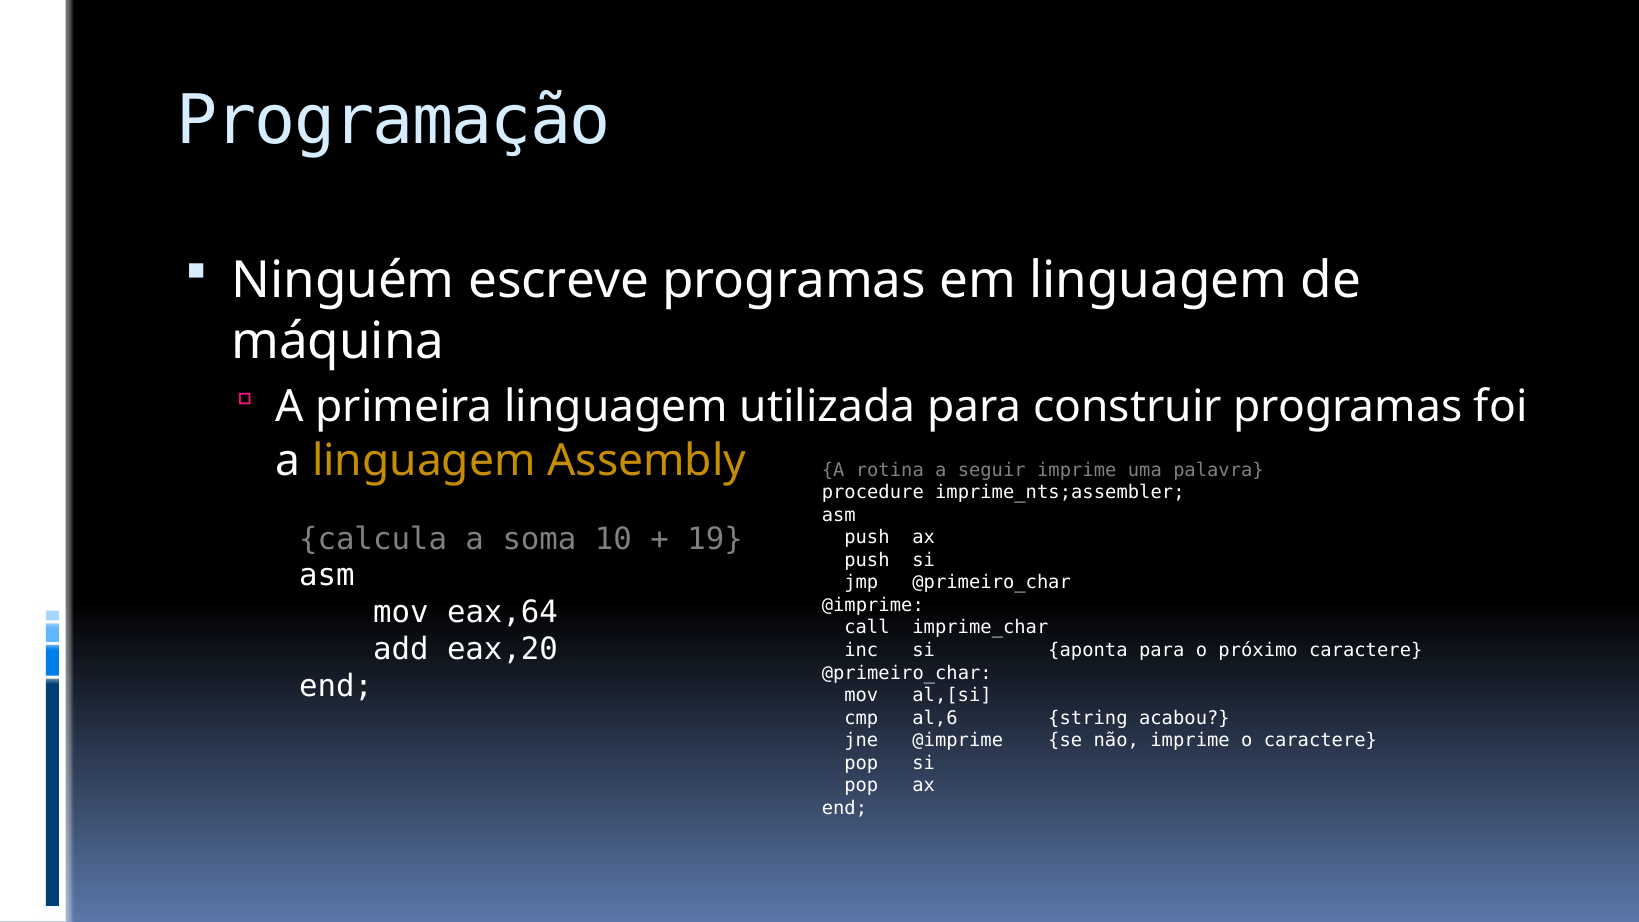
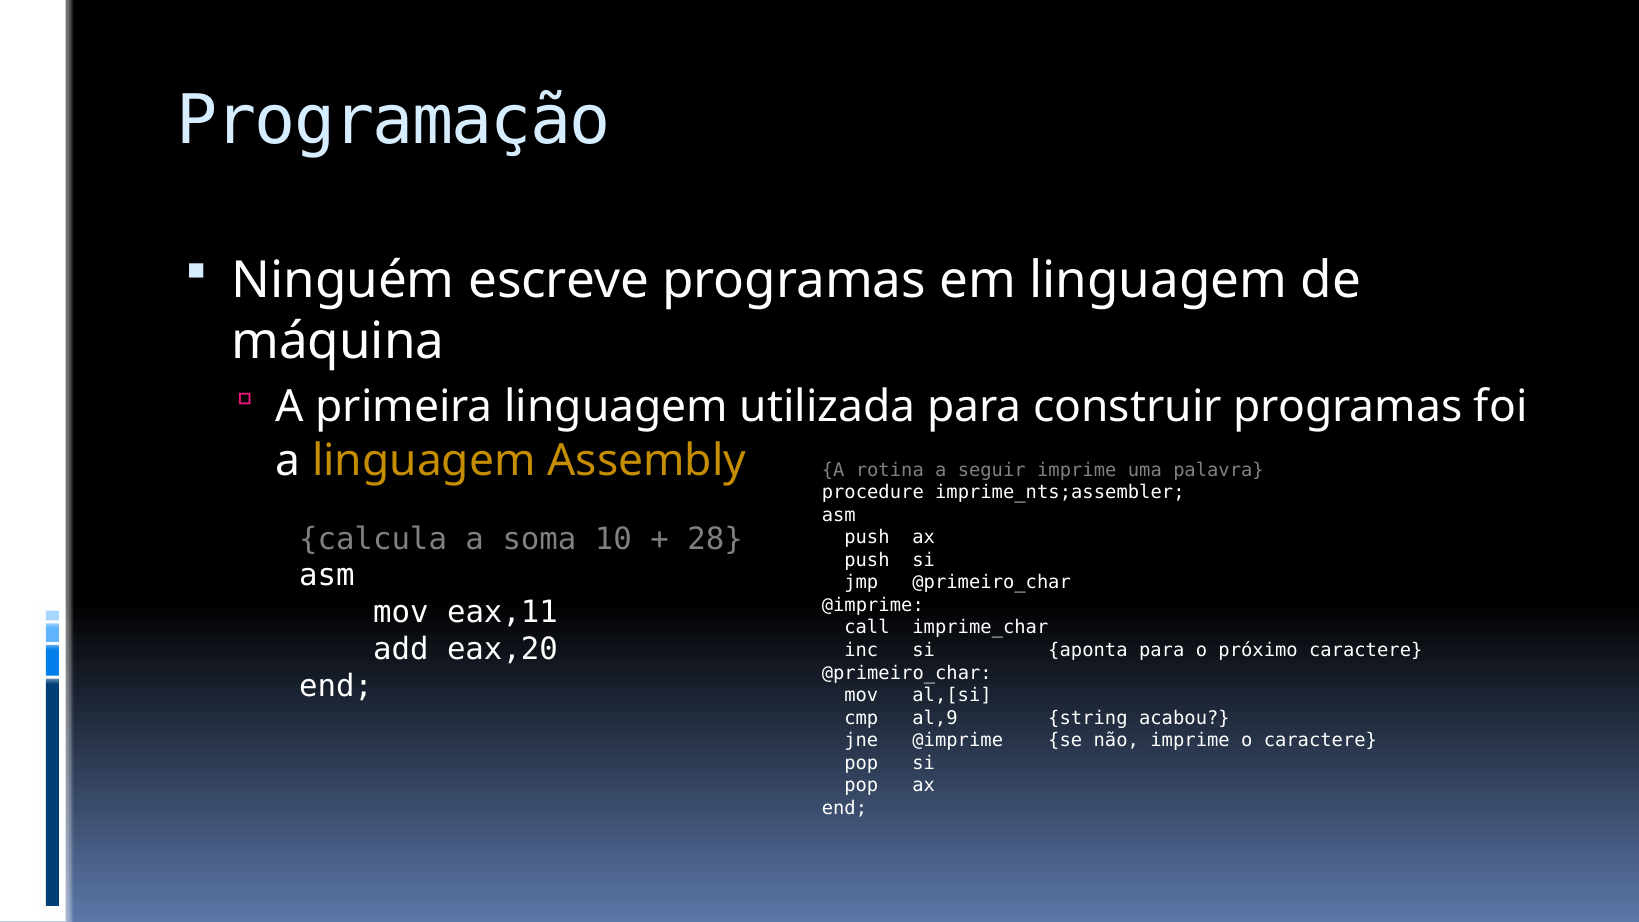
19: 19 -> 28
eax,64: eax,64 -> eax,11
al,6: al,6 -> al,9
